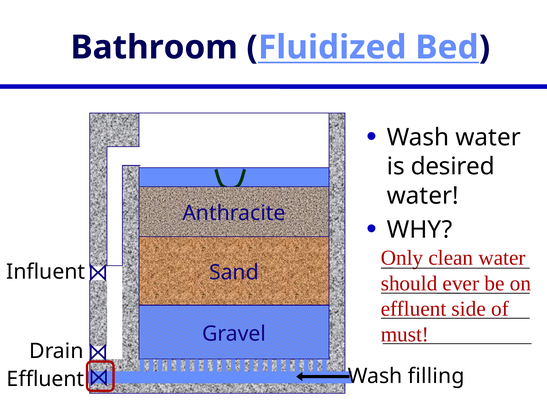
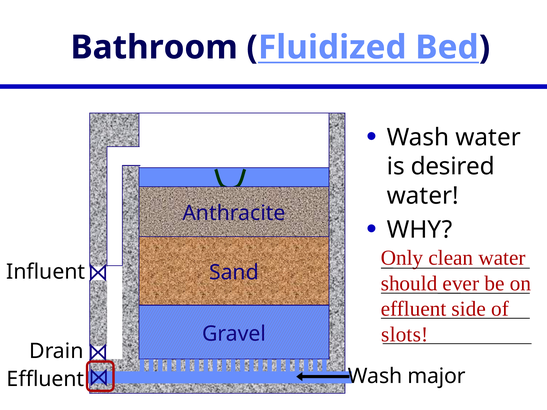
must: must -> slots
filling: filling -> major
